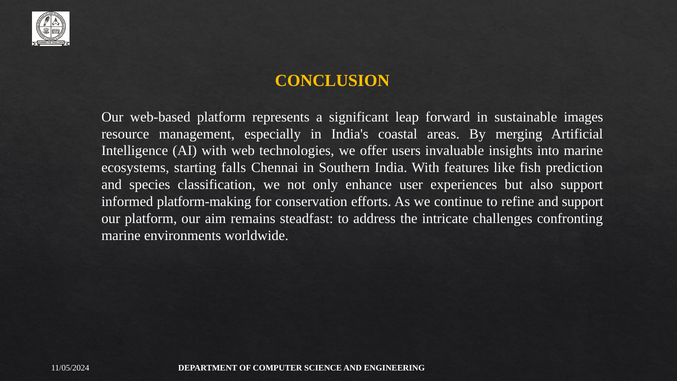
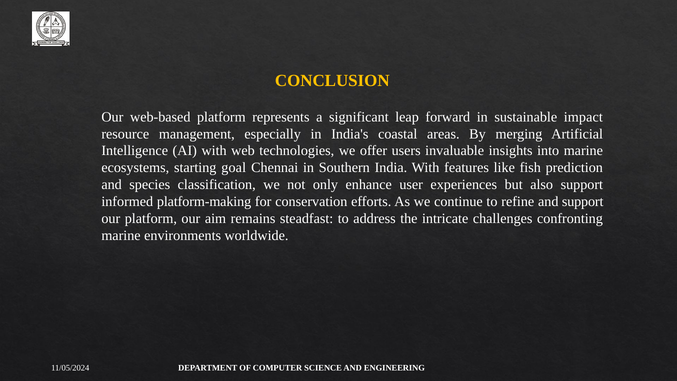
images: images -> impact
falls: falls -> goal
